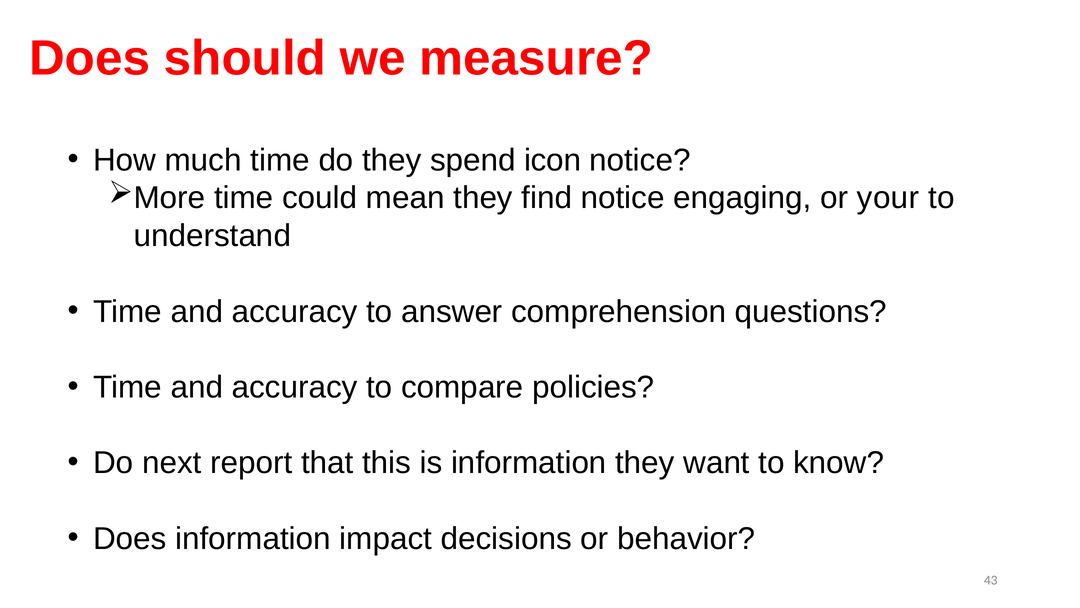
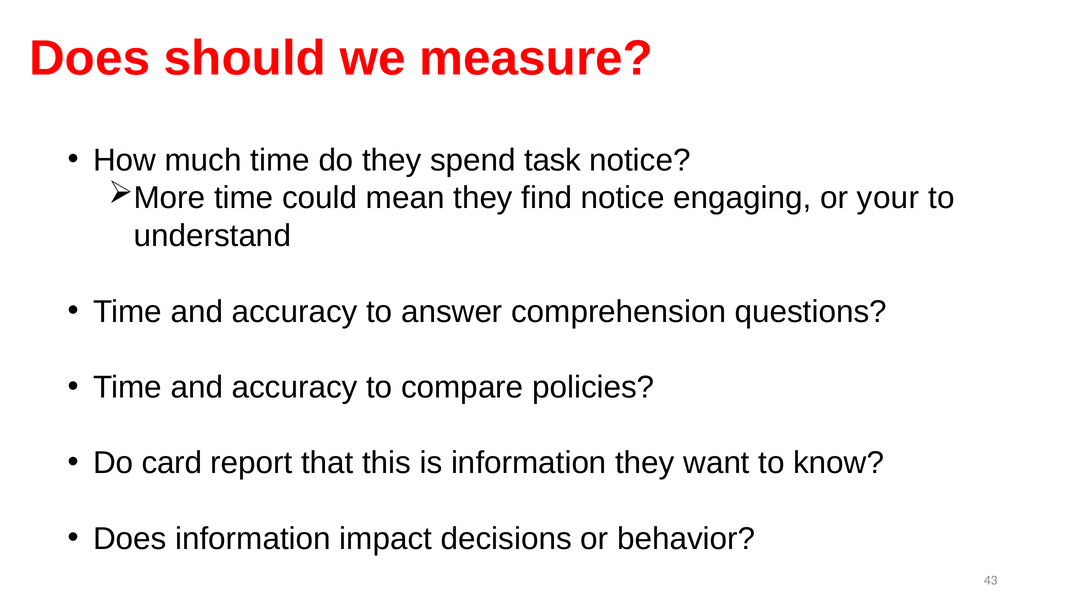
icon: icon -> task
next: next -> card
